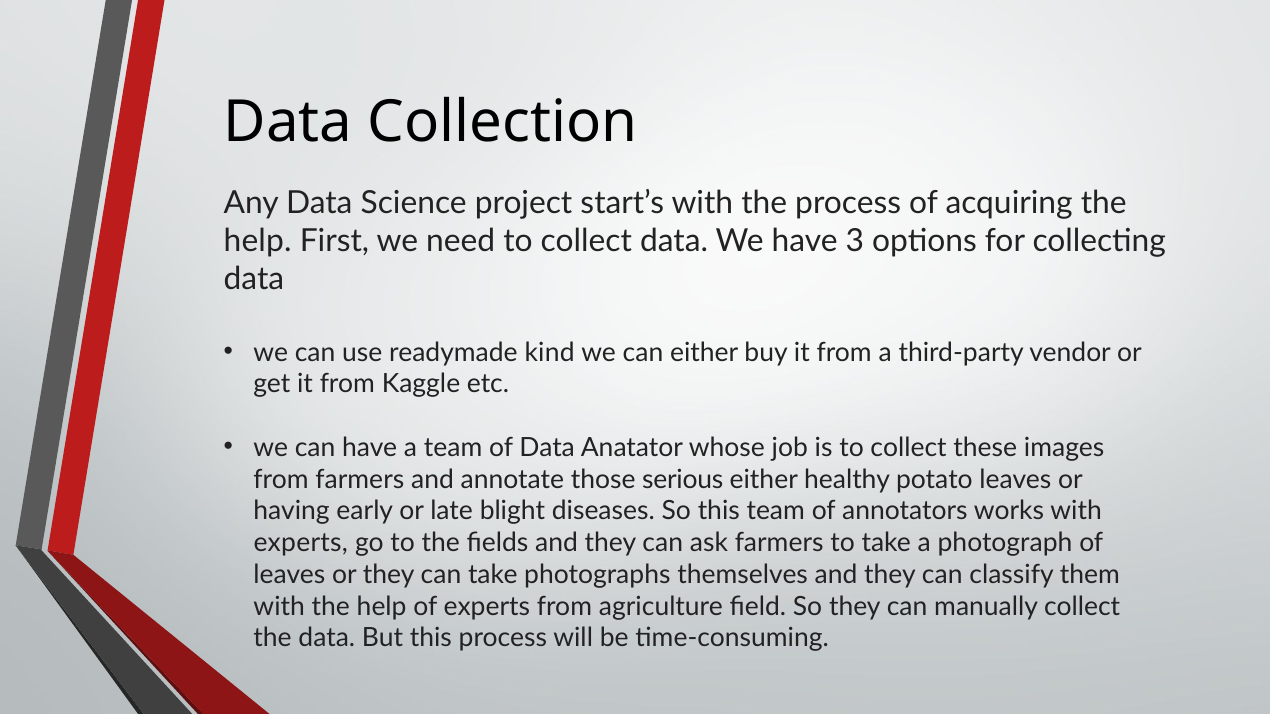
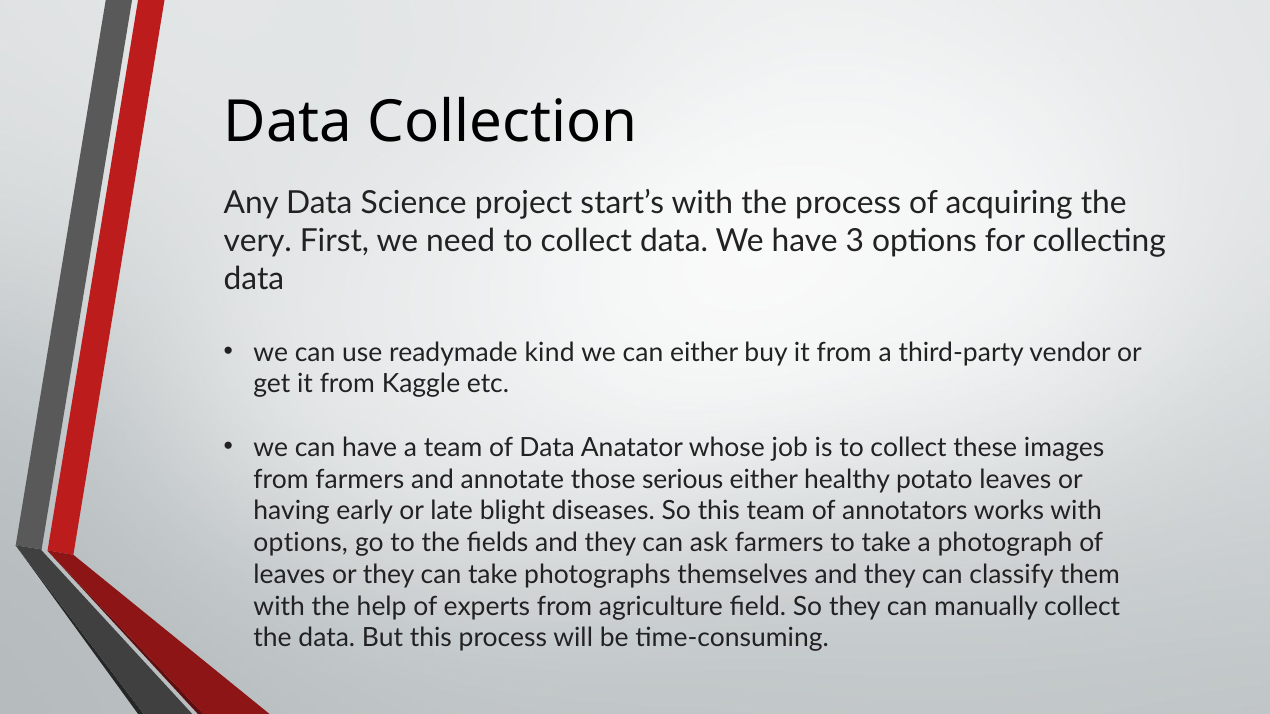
help at (258, 241): help -> very
experts at (301, 543): experts -> options
